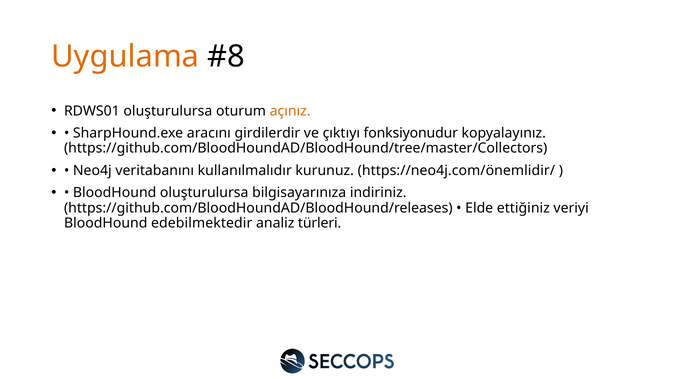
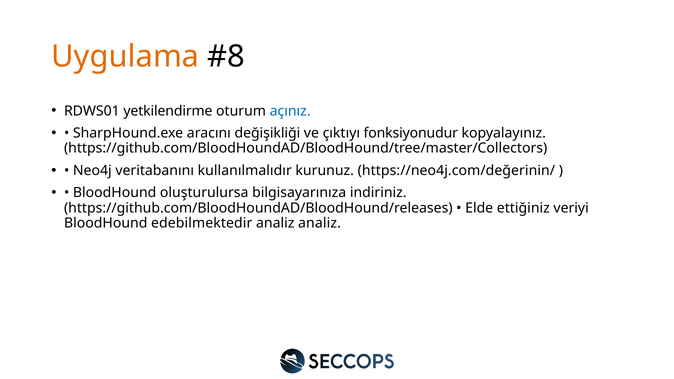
RDWS01 oluşturulursa: oluşturulursa -> yetkilendirme
açınız colour: orange -> blue
girdilerdir: girdilerdir -> değişikliği
https://neo4j.com/önemlidir/: https://neo4j.com/önemlidir/ -> https://neo4j.com/değerinin/
analiz türleri: türleri -> analiz
